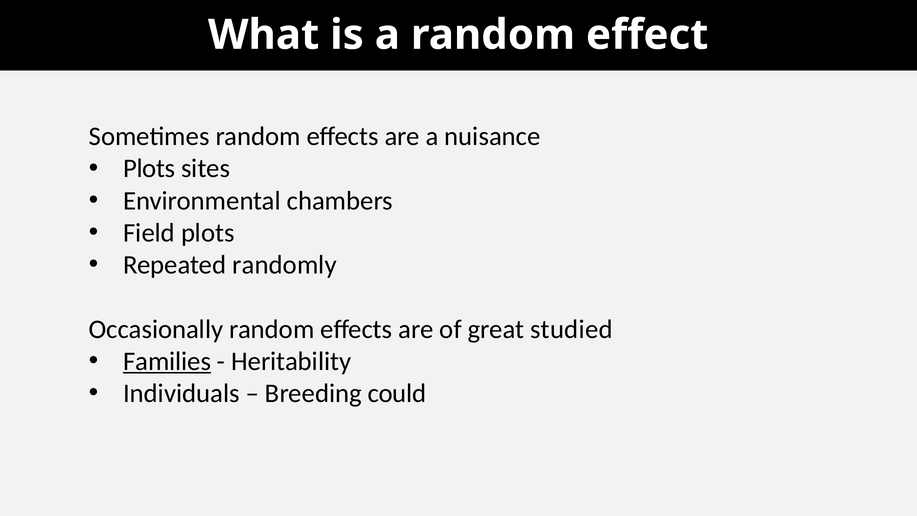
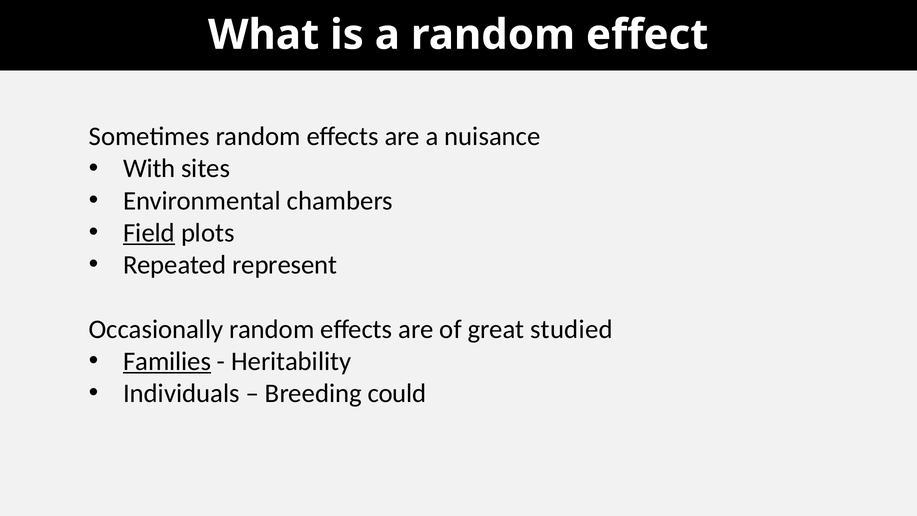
Plots at (149, 169): Plots -> With
Field underline: none -> present
randomly: randomly -> represent
